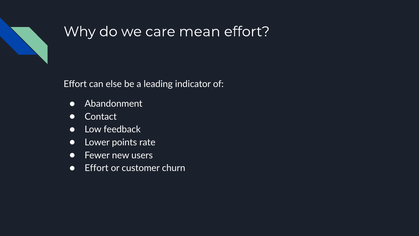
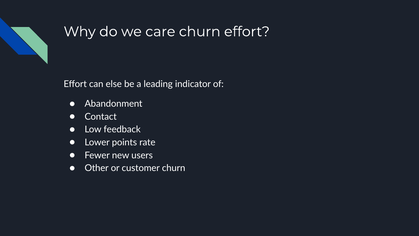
care mean: mean -> churn
Effort at (97, 168): Effort -> Other
